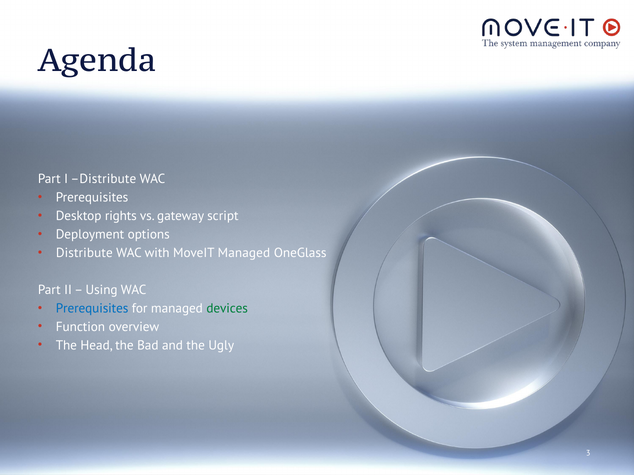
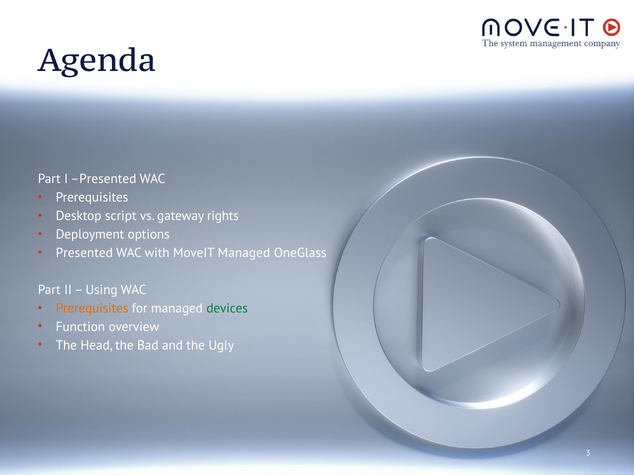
I Distribute: Distribute -> Presented
rights: rights -> script
script: script -> rights
Distribute at (84, 253): Distribute -> Presented
Prerequisites at (92, 309) colour: blue -> orange
